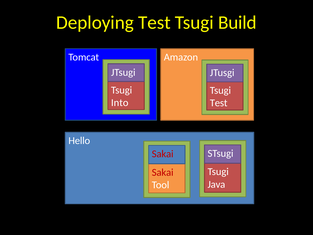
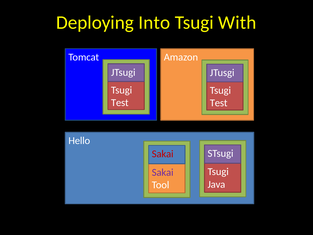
Deploying Test: Test -> Into
Build: Build -> With
Into at (120, 103): Into -> Test
Sakai at (163, 172) colour: red -> purple
